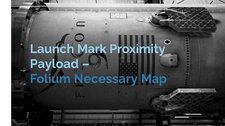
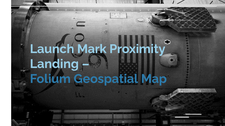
Payload: Payload -> Landing
Necessary: Necessary -> Geospatial
